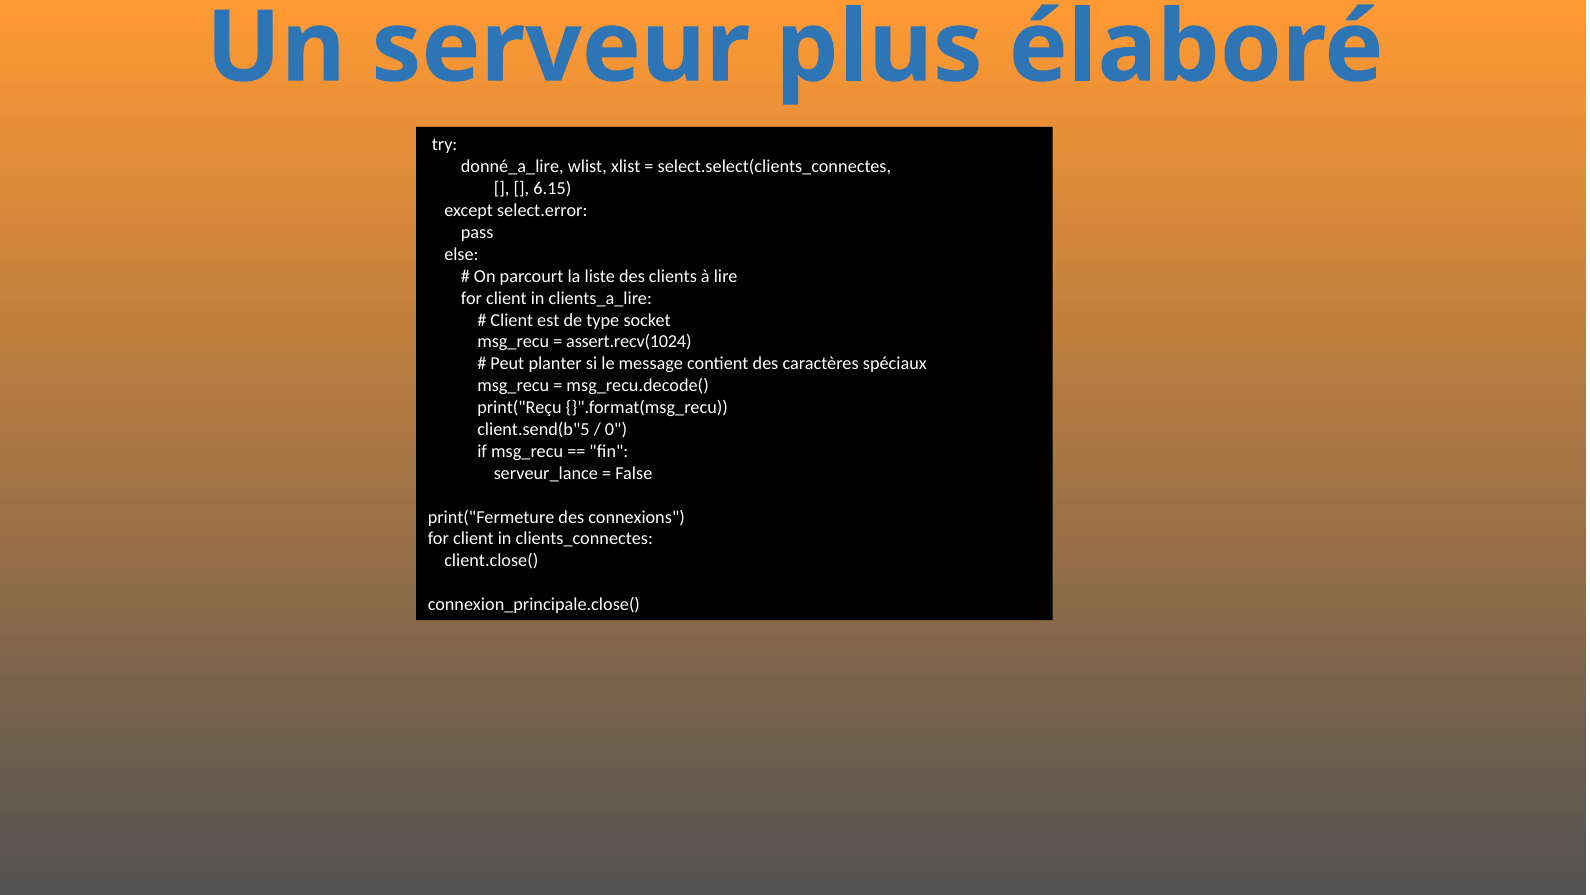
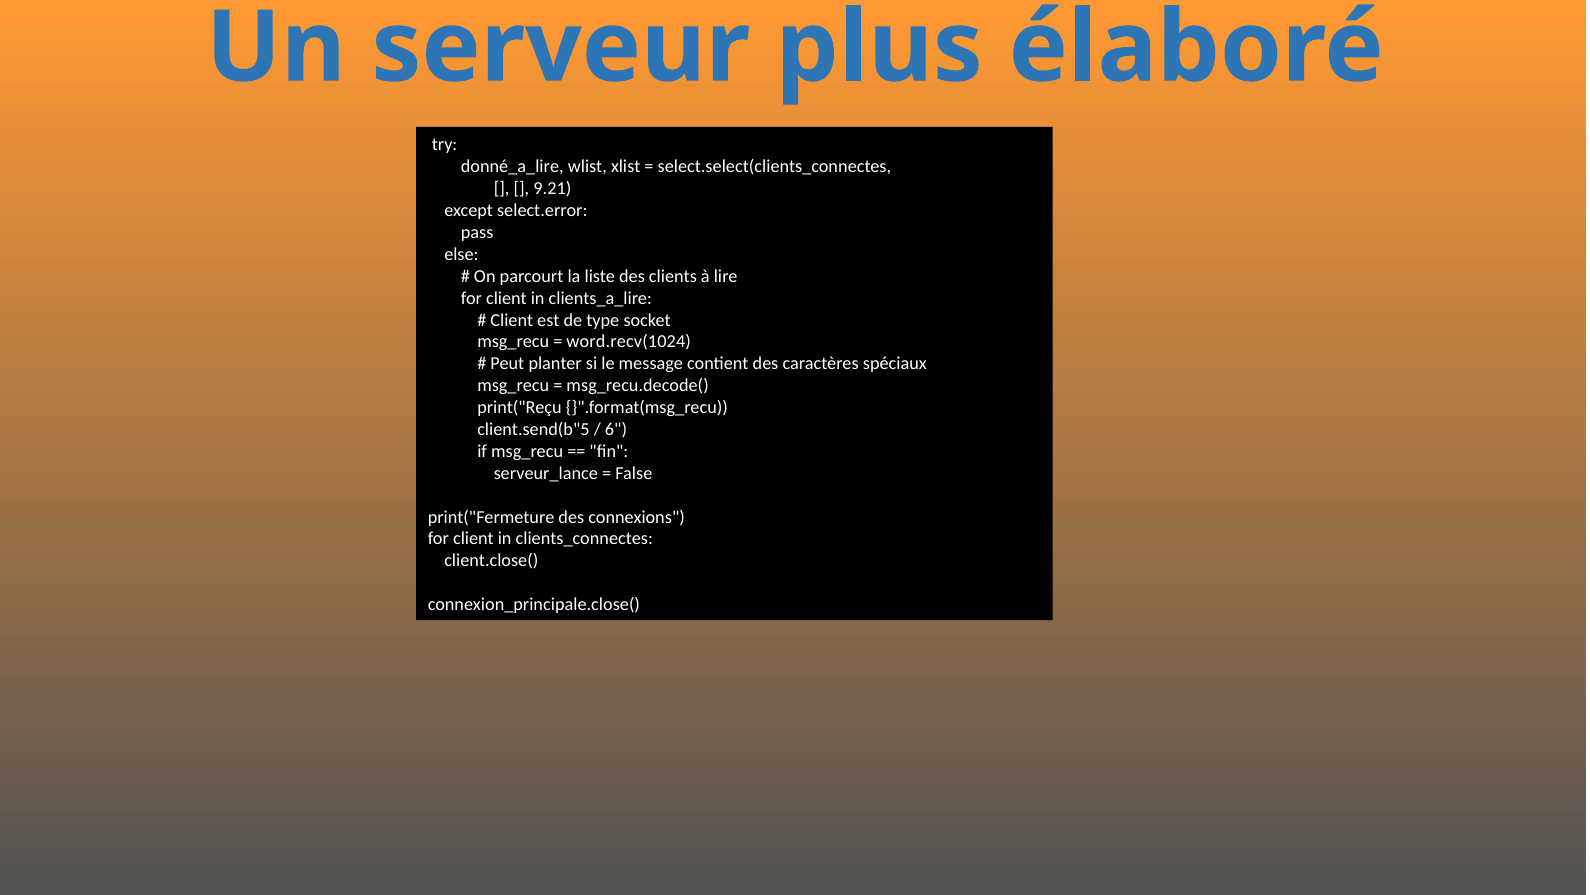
6.15: 6.15 -> 9.21
assert.recv(1024: assert.recv(1024 -> word.recv(1024
0: 0 -> 6
